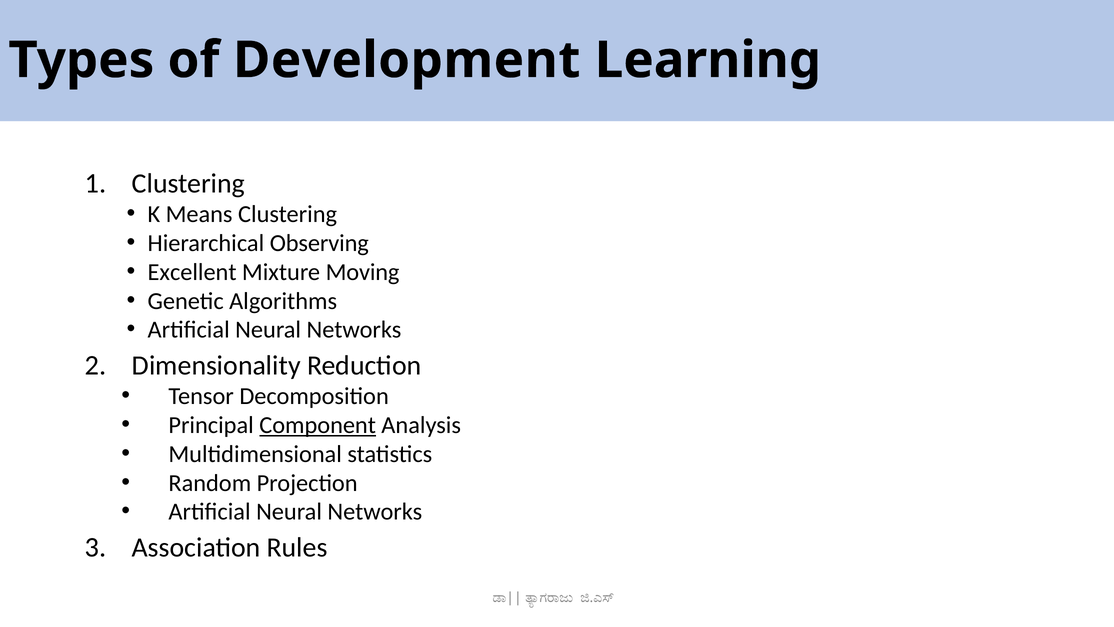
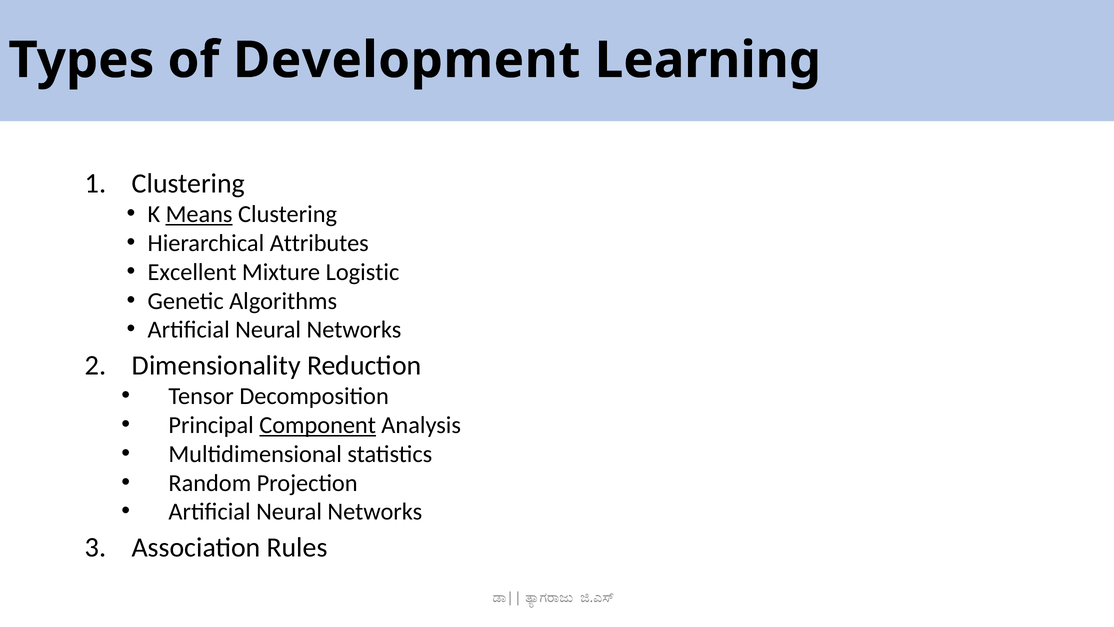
Means underline: none -> present
Observing: Observing -> Attributes
Moving: Moving -> Logistic
